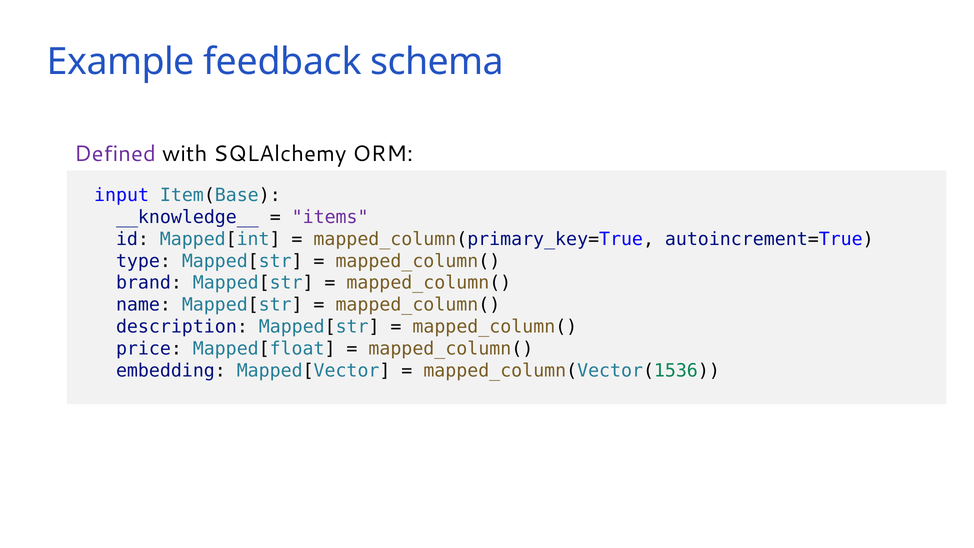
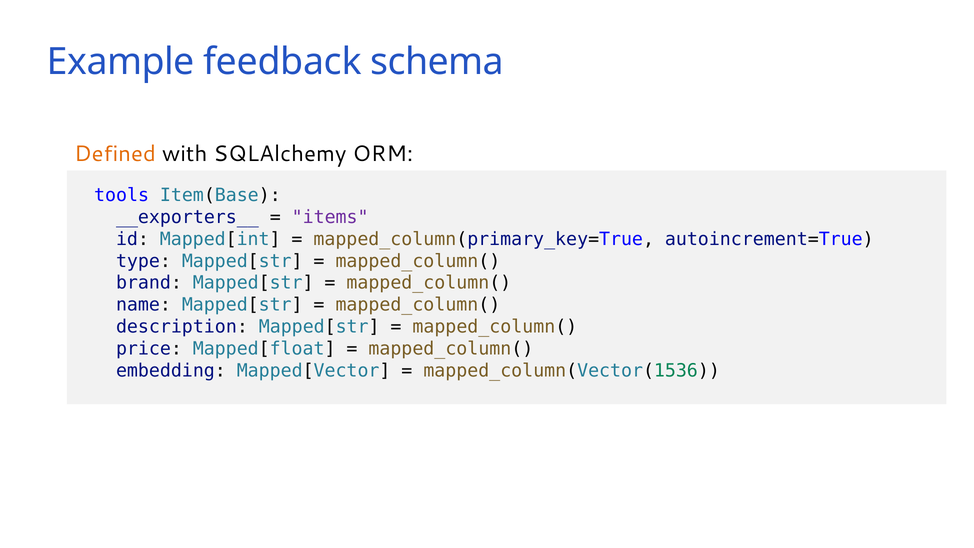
Defined colour: purple -> orange
input: input -> tools
__knowledge__: __knowledge__ -> __exporters__
